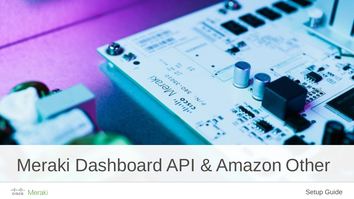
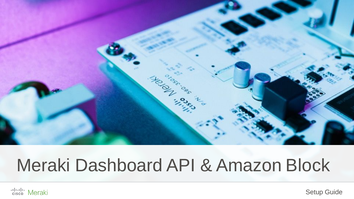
Other: Other -> Block
